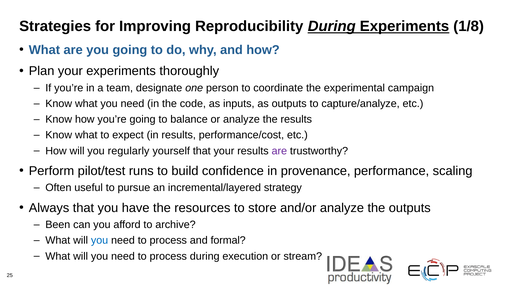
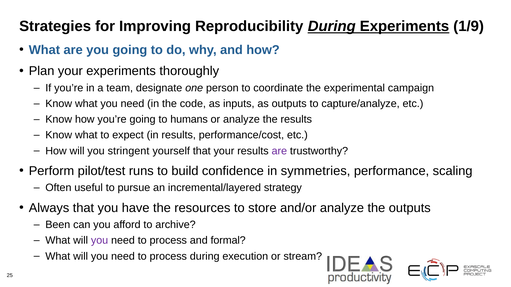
1/8: 1/8 -> 1/9
balance: balance -> humans
regularly: regularly -> stringent
provenance: provenance -> symmetries
you at (100, 241) colour: blue -> purple
